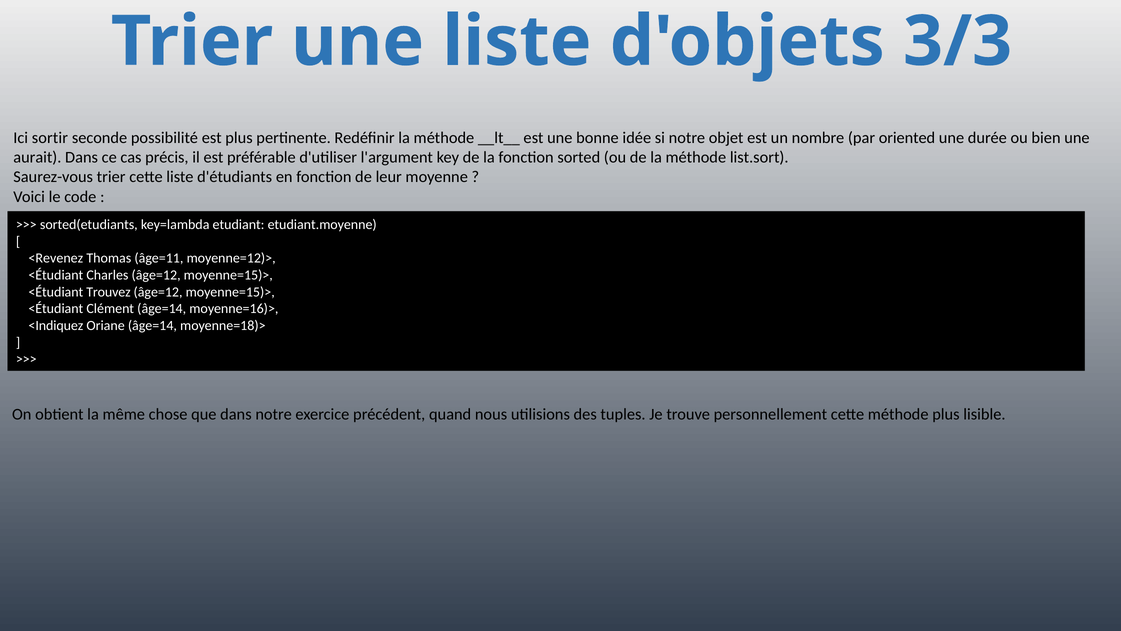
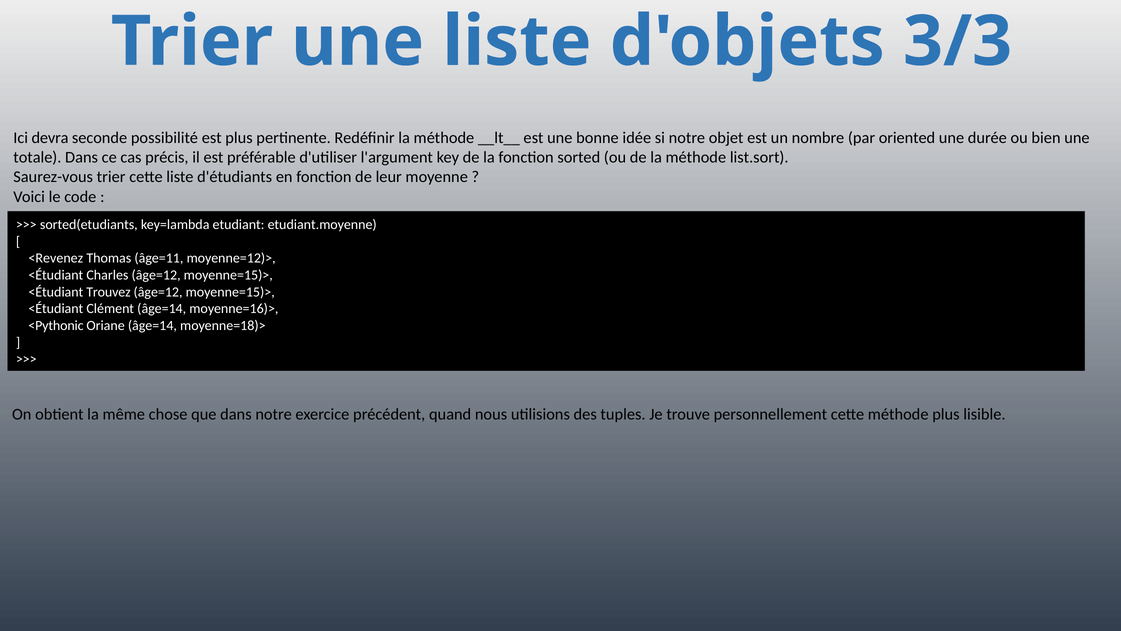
sortir: sortir -> devra
aurait: aurait -> totale
<Indiquez: <Indiquez -> <Pythonic
